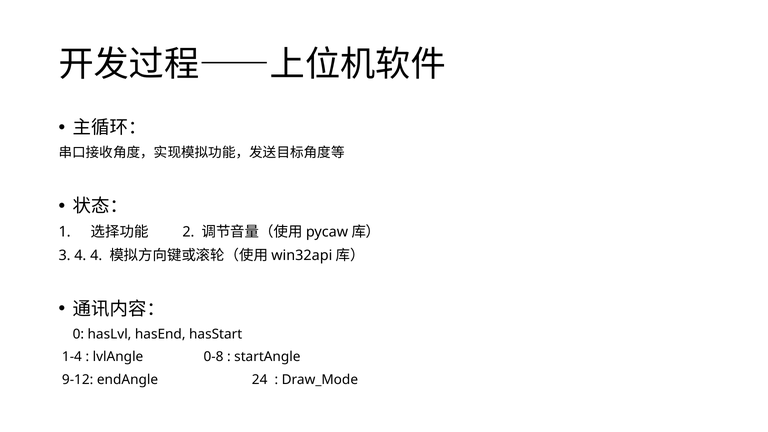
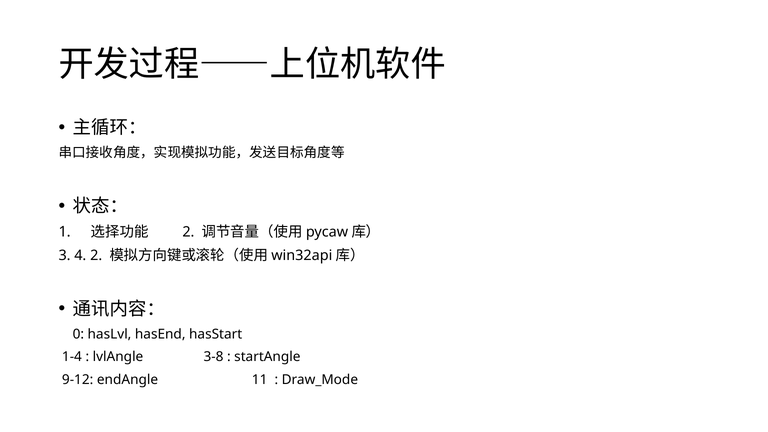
4 4: 4 -> 2
0-8: 0-8 -> 3-8
24: 24 -> 11
